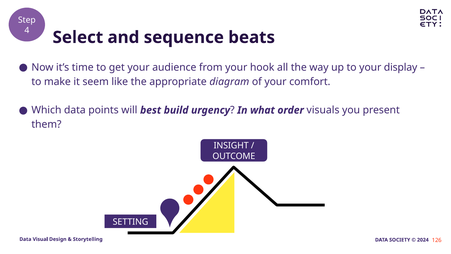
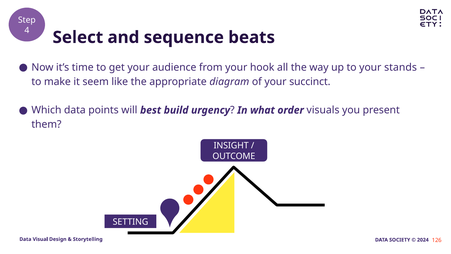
display: display -> stands
comfort: comfort -> succinct
